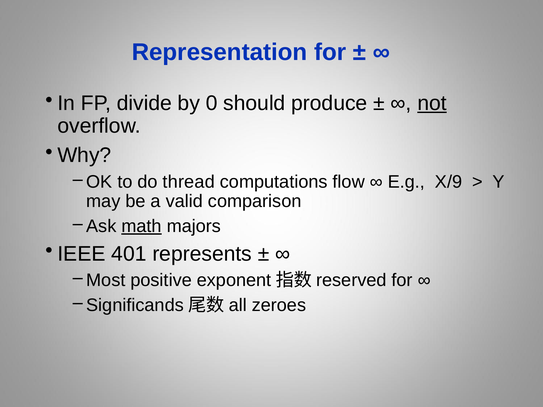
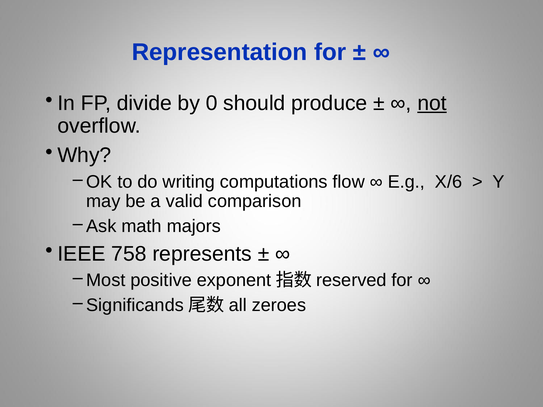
thread: thread -> writing
X/9: X/9 -> X/6
math underline: present -> none
401: 401 -> 758
